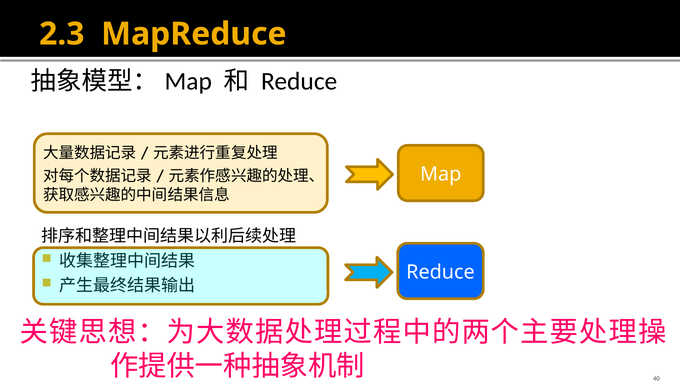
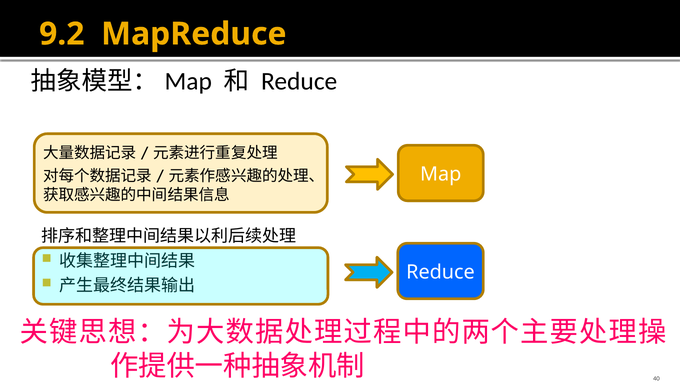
2.3: 2.3 -> 9.2
